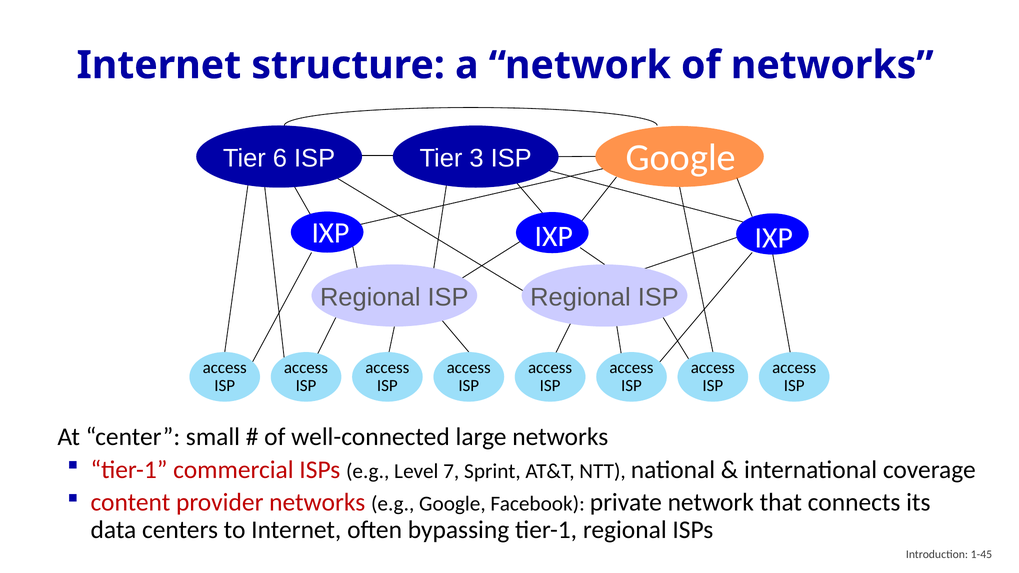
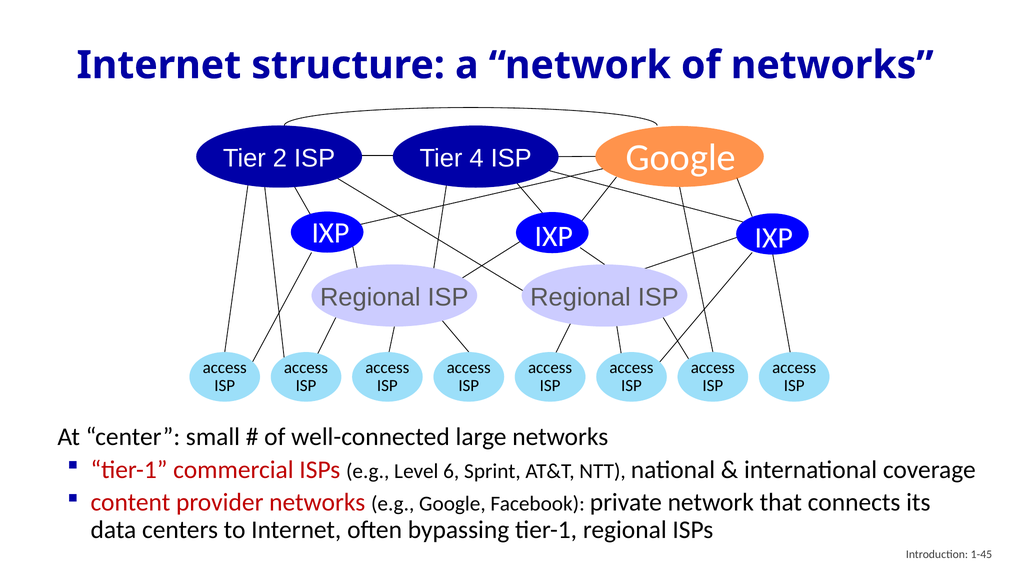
6: 6 -> 2
3: 3 -> 4
7: 7 -> 6
